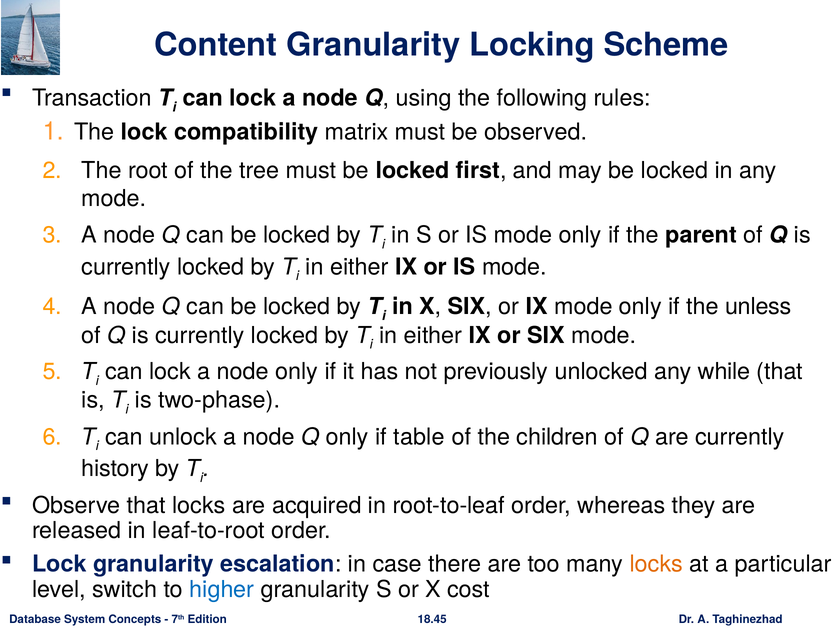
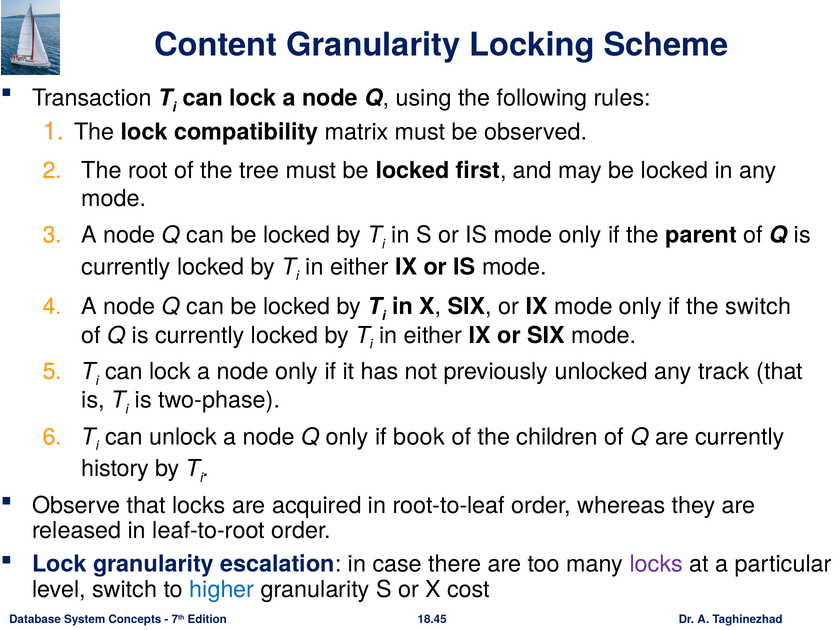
the unless: unless -> switch
while: while -> track
table: table -> book
locks at (656, 564) colour: orange -> purple
